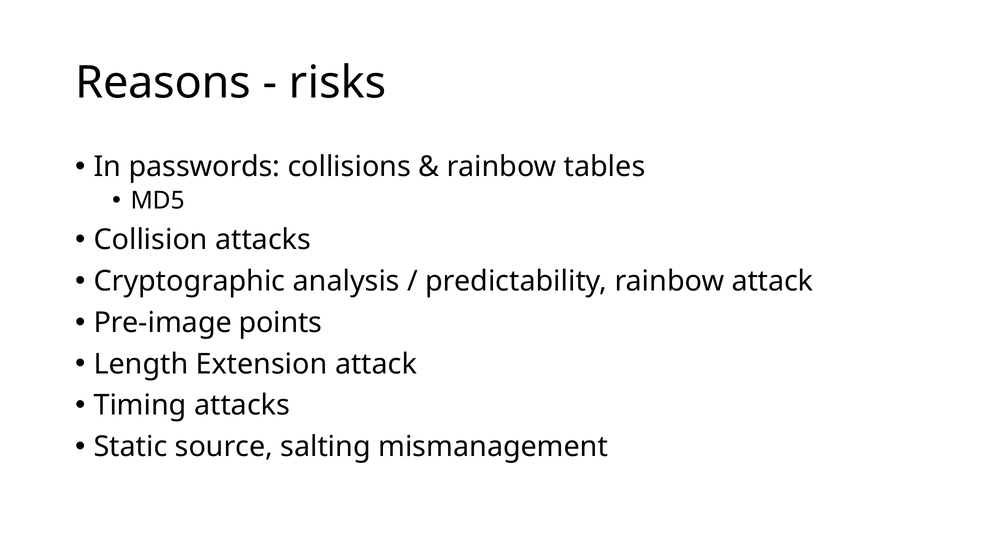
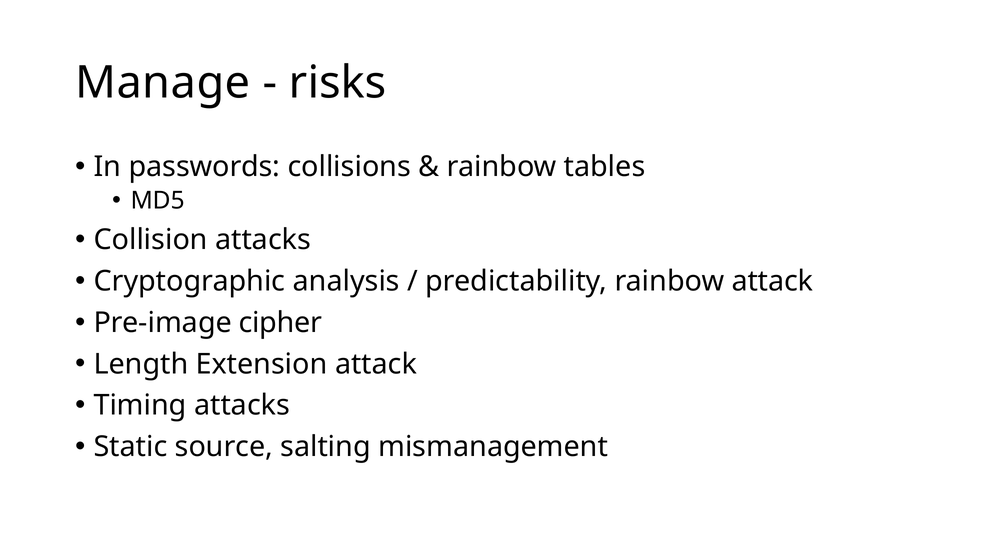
Reasons: Reasons -> Manage
points: points -> cipher
